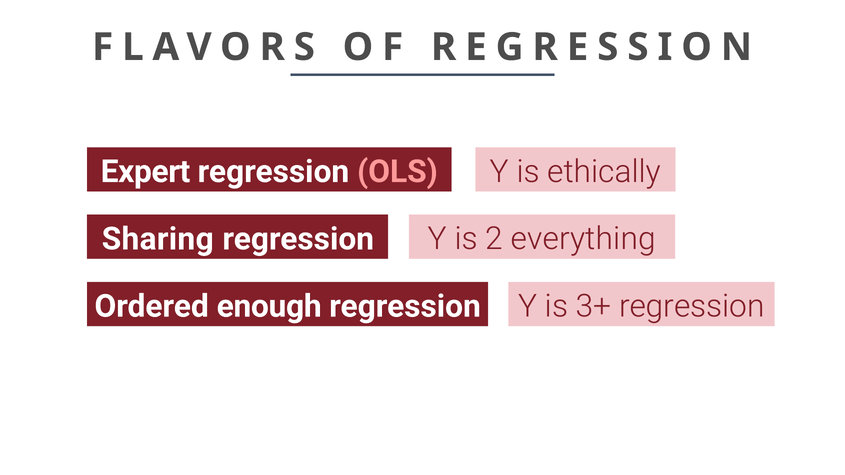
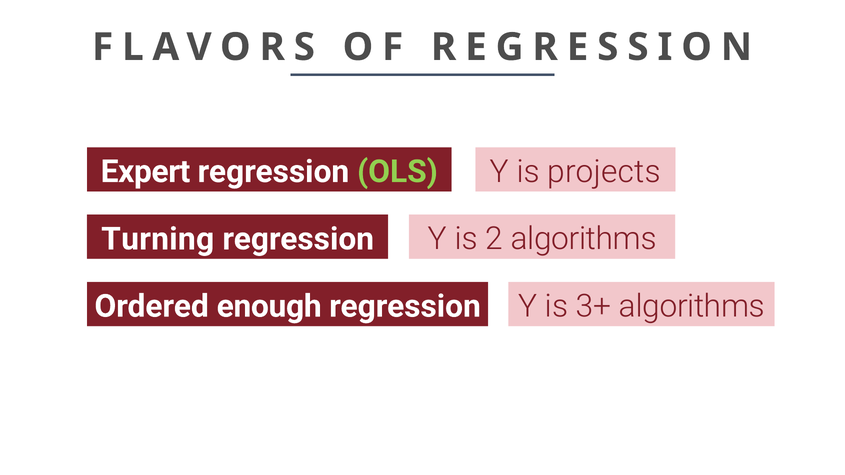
OLS colour: pink -> light green
ethically: ethically -> projects
Sharing: Sharing -> Turning
2 everything: everything -> algorithms
3+ regression: regression -> algorithms
